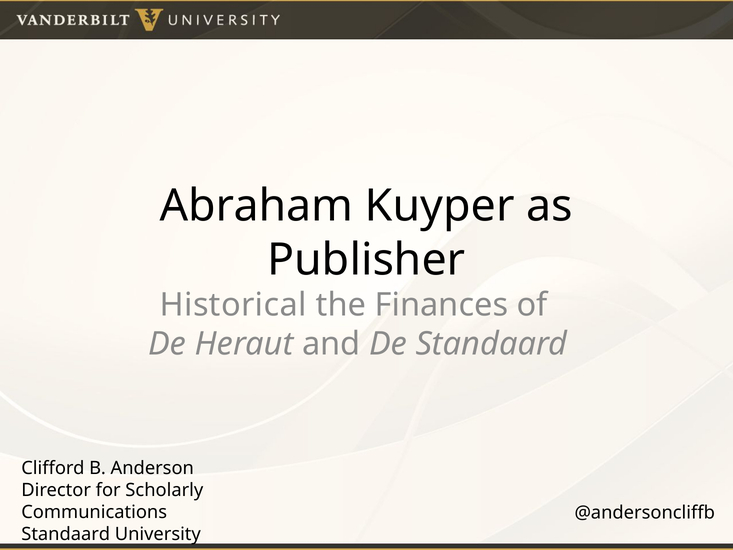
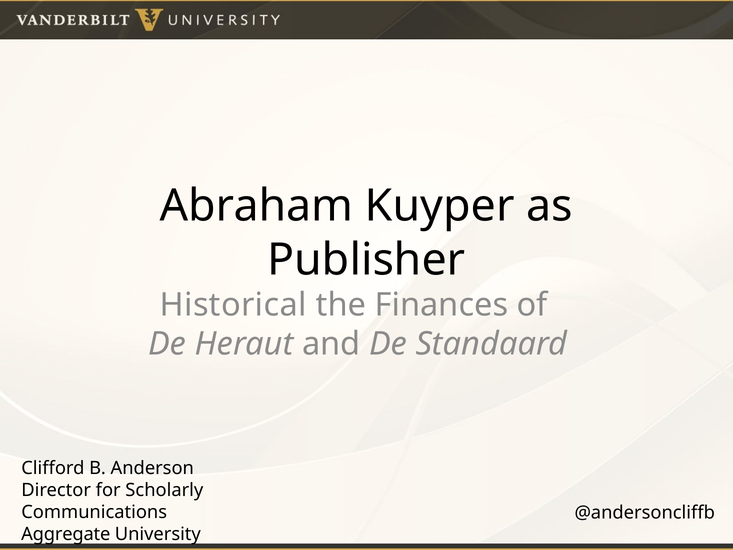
Standaard at (66, 534): Standaard -> Aggregate
